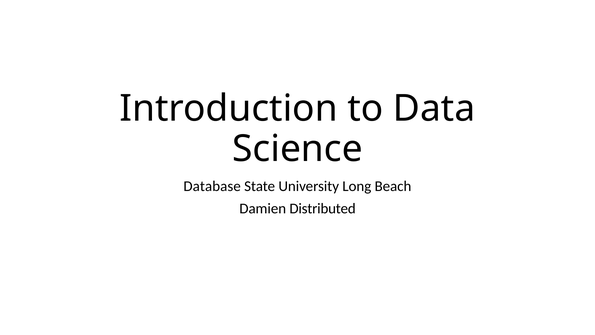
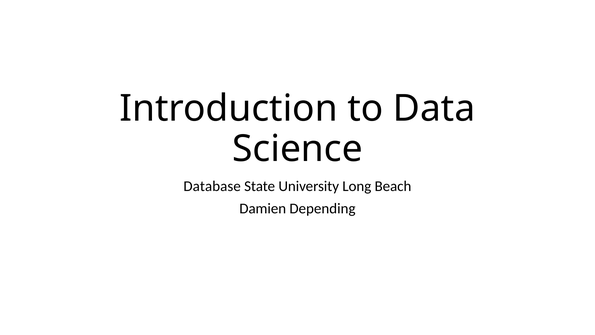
Distributed: Distributed -> Depending
